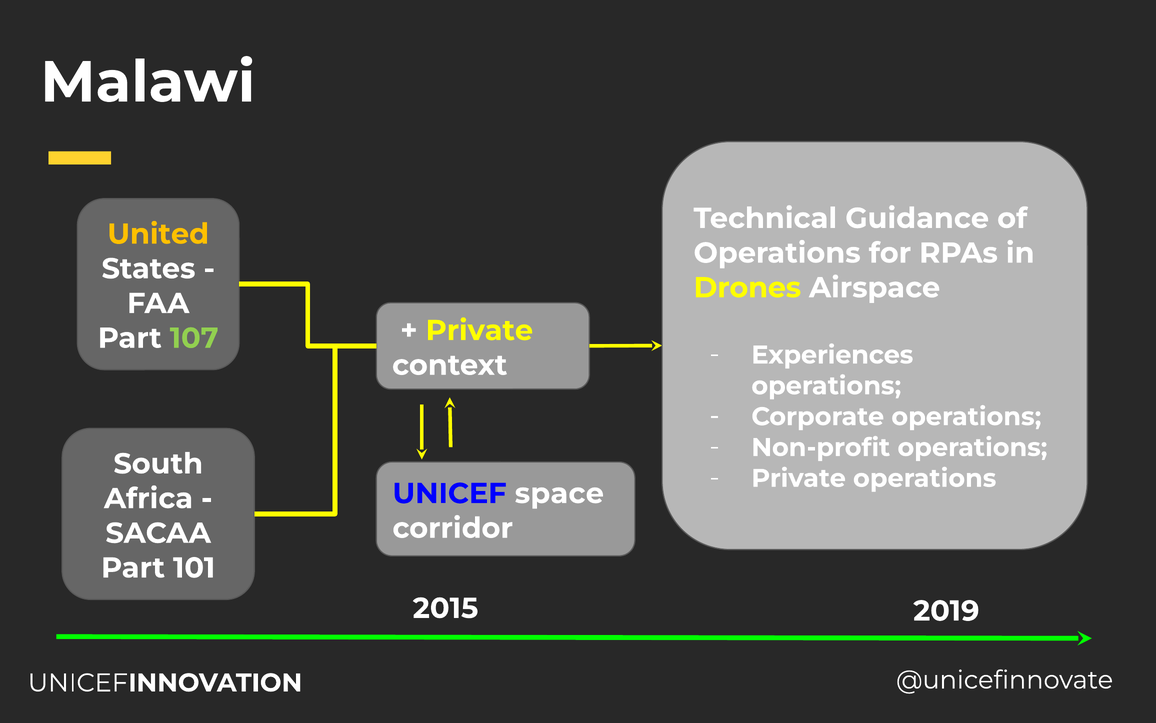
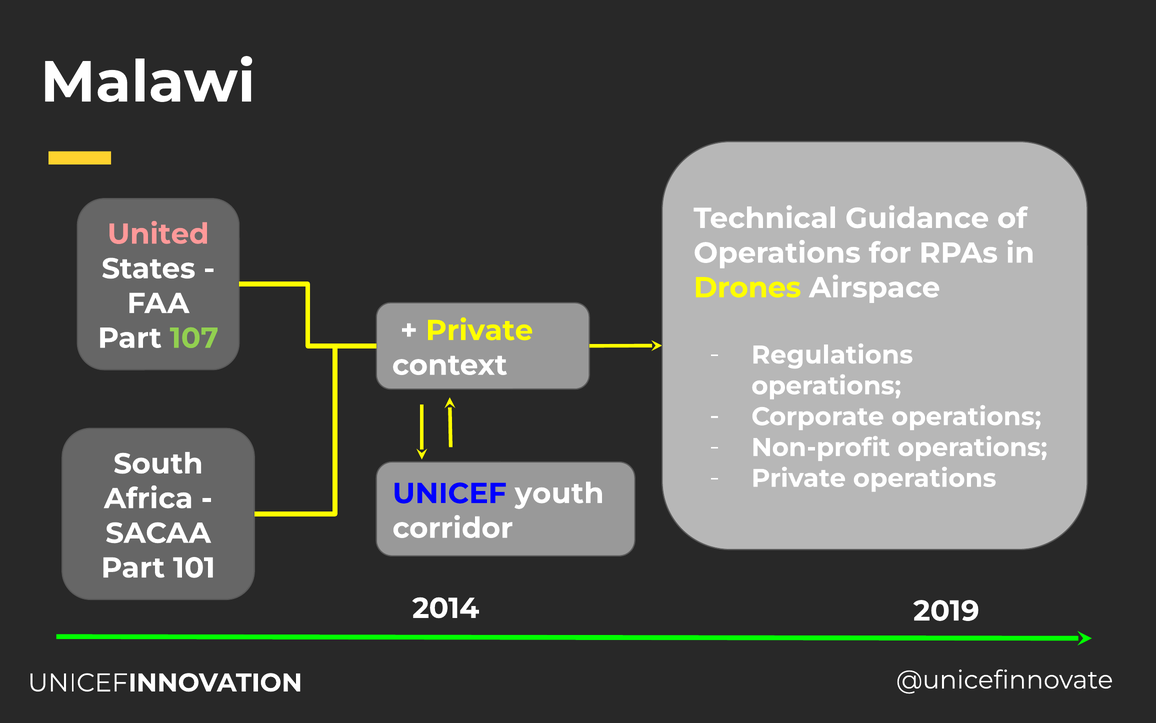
United colour: yellow -> pink
Experiences: Experiences -> Regulations
space: space -> youth
2015: 2015 -> 2014
